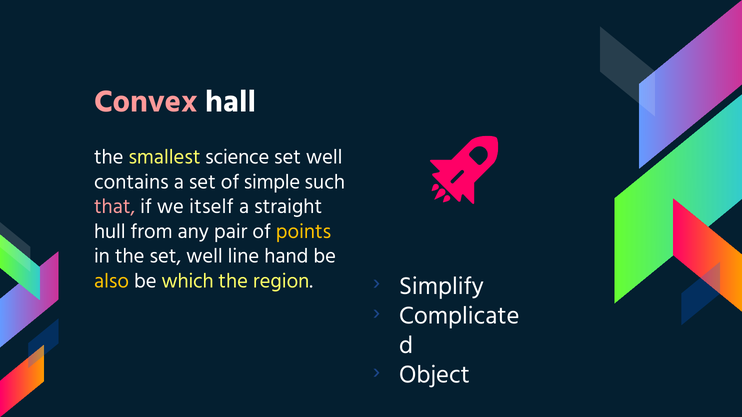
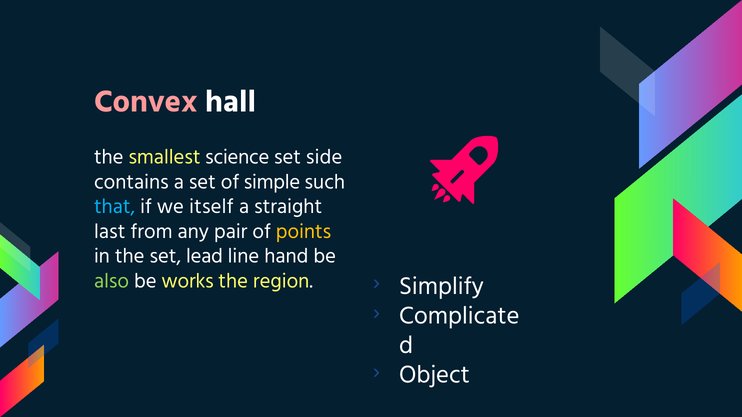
well at (324, 157): well -> side
that colour: pink -> light blue
hull: hull -> last
the set well: well -> lead
also colour: yellow -> light green
which: which -> works
